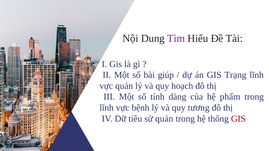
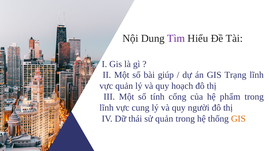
dàng: dàng -> cống
bệnh: bệnh -> cung
tương: tương -> người
tiêu: tiêu -> thái
GIS at (238, 119) colour: red -> orange
